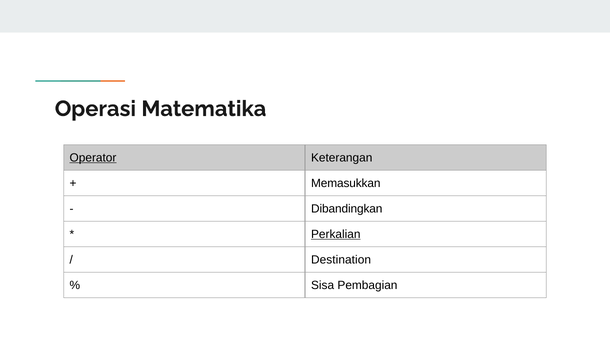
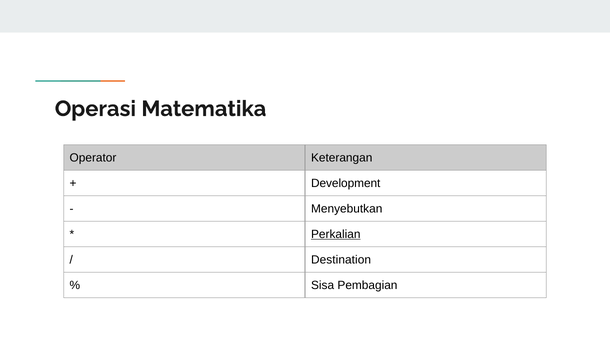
Operator underline: present -> none
Memasukkan: Memasukkan -> Development
Dibandingkan: Dibandingkan -> Menyebutkan
